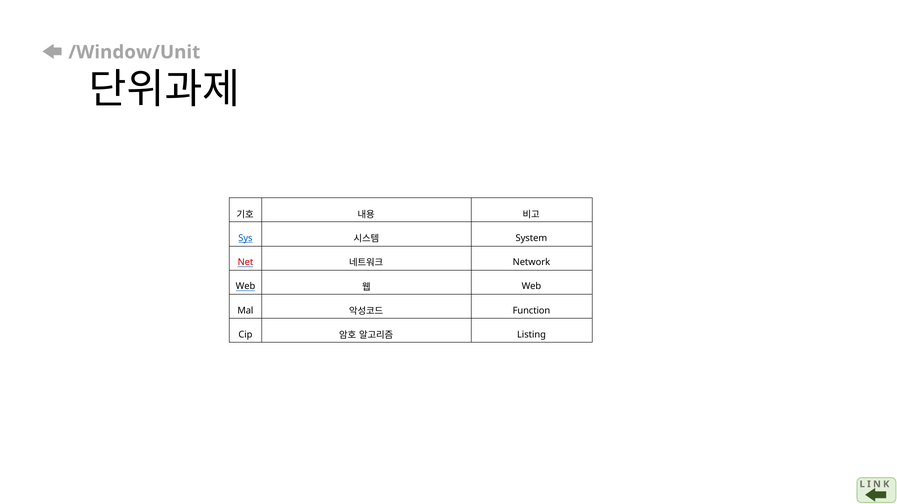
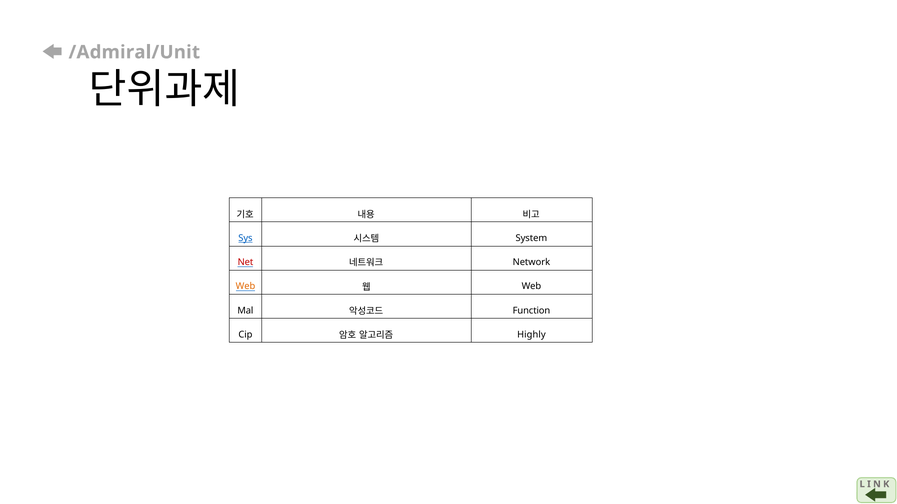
/Window/Unit: /Window/Unit -> /Admiral/Unit
Web at (246, 287) colour: black -> orange
Listing: Listing -> Highly
